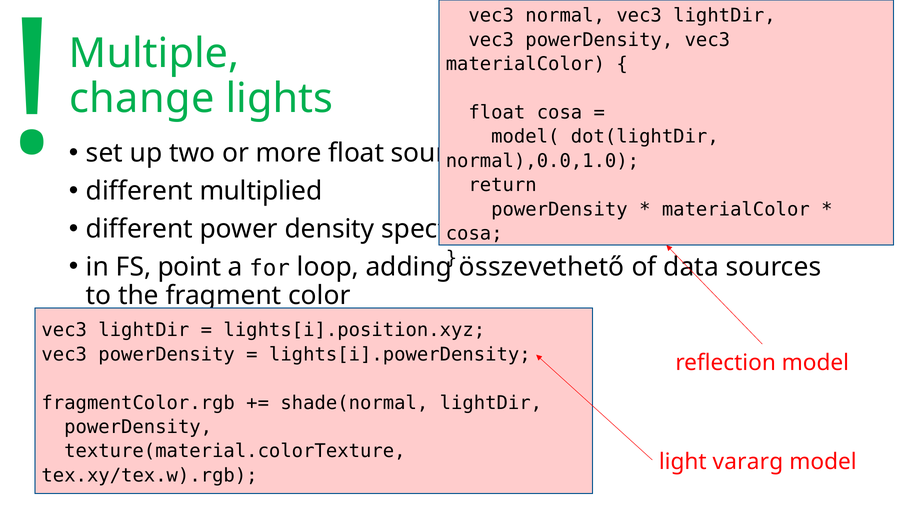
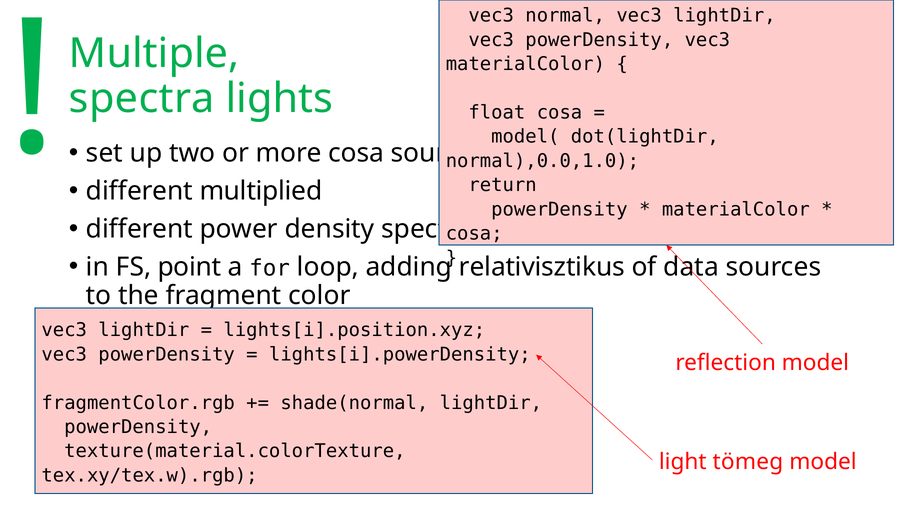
change at (142, 98): change -> spectra
more float: float -> cosa
összevethető: összevethető -> relativisztikus
vararg: vararg -> tömeg
